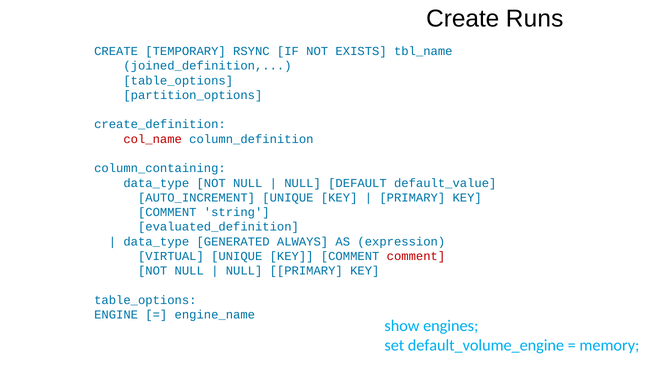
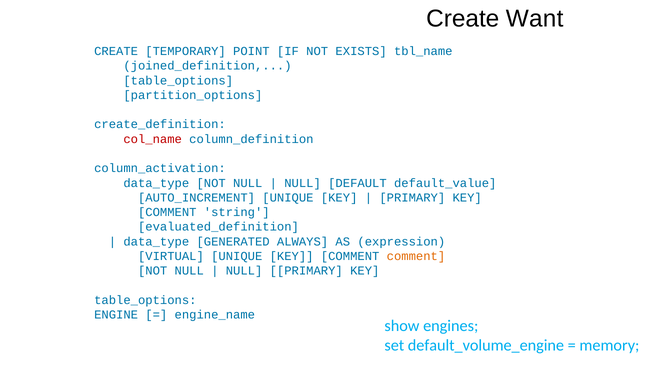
Runs: Runs -> Want
RSYNC: RSYNC -> POINT
column_containing: column_containing -> column_activation
comment at (416, 256) colour: red -> orange
